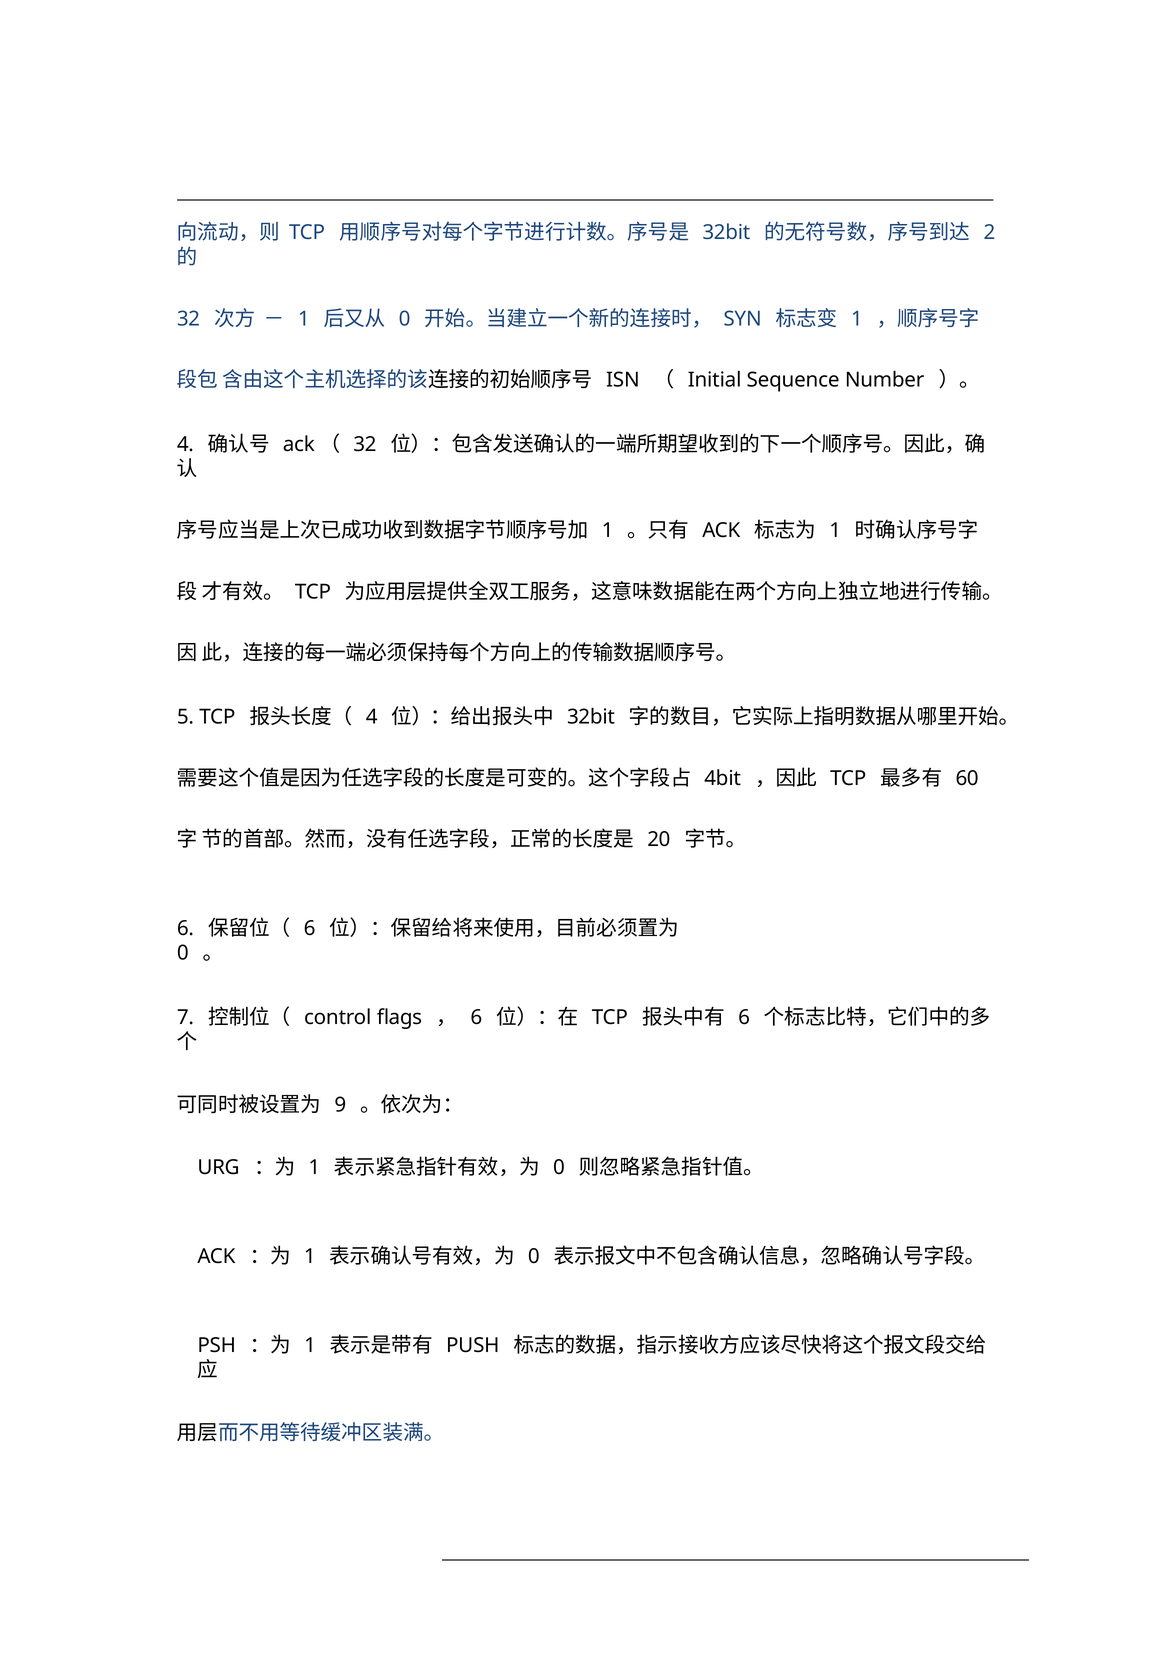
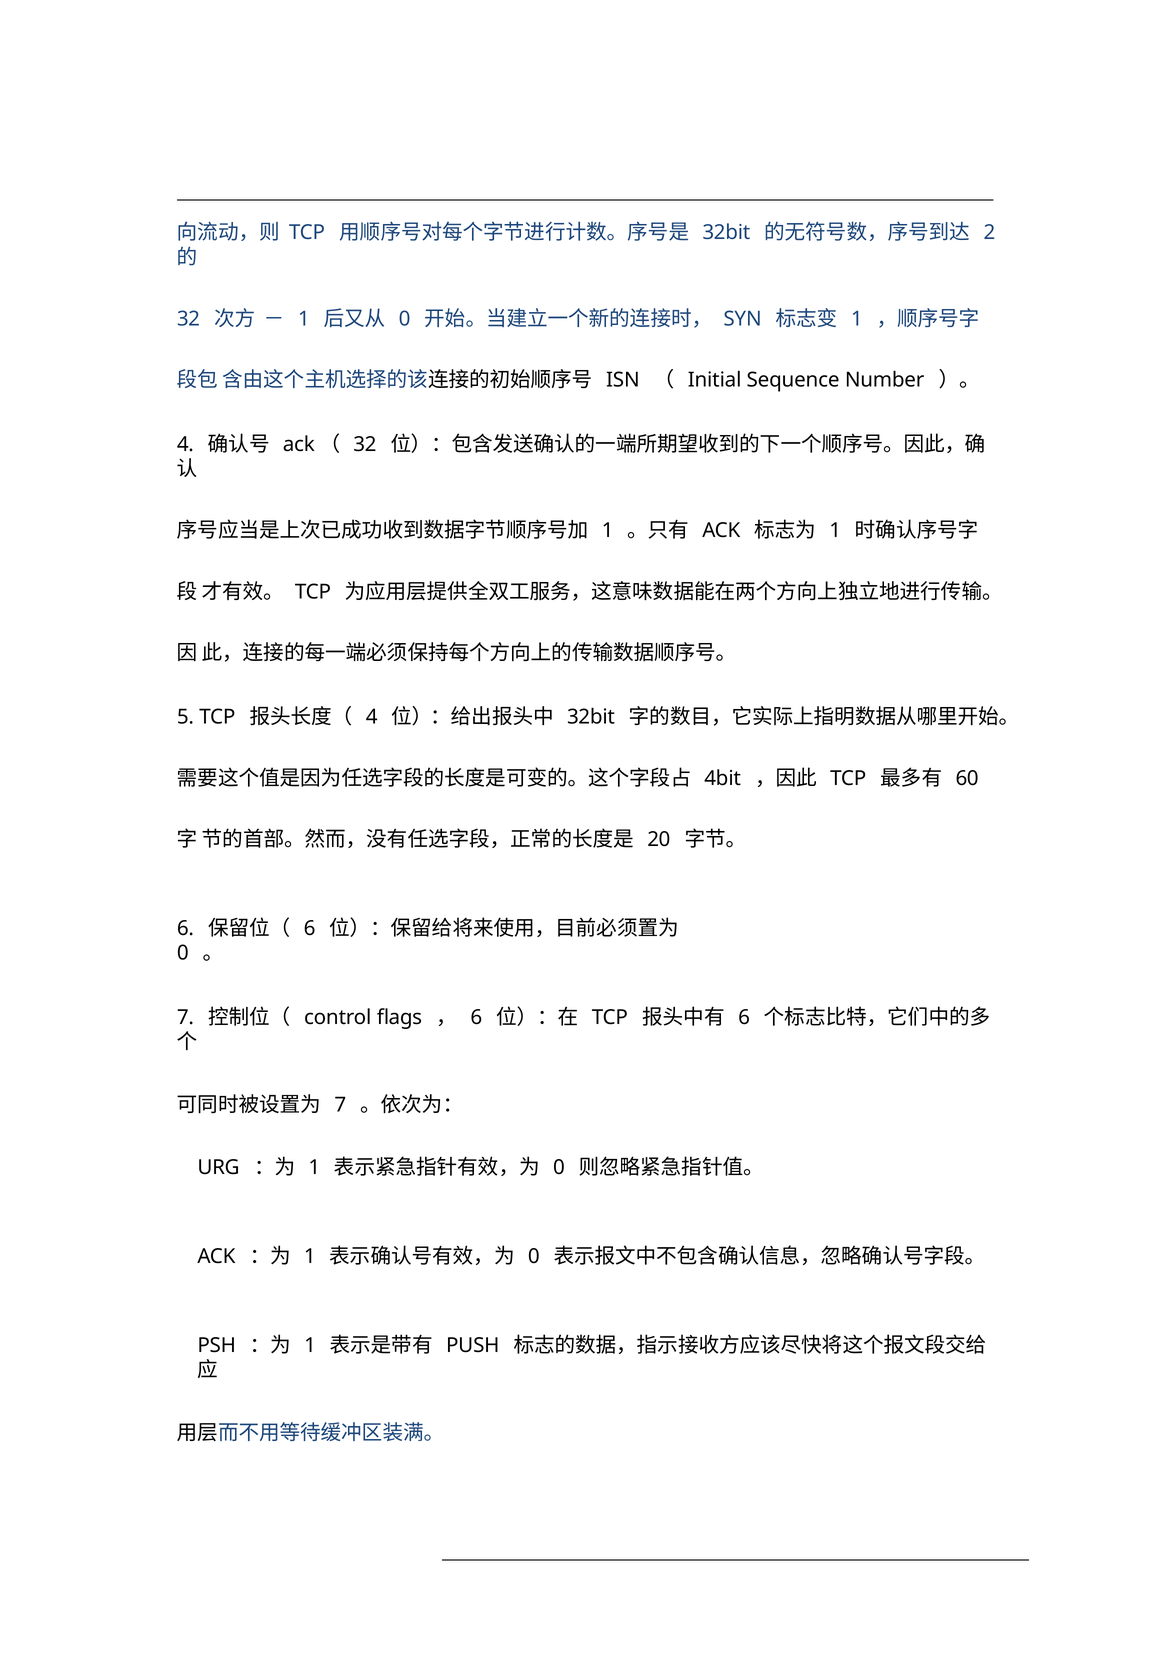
9 at (340, 1105): 9 -> 7
